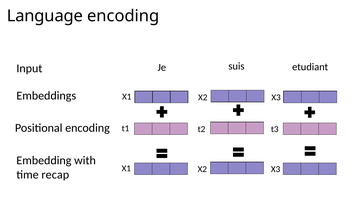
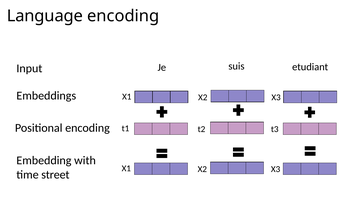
recap: recap -> street
